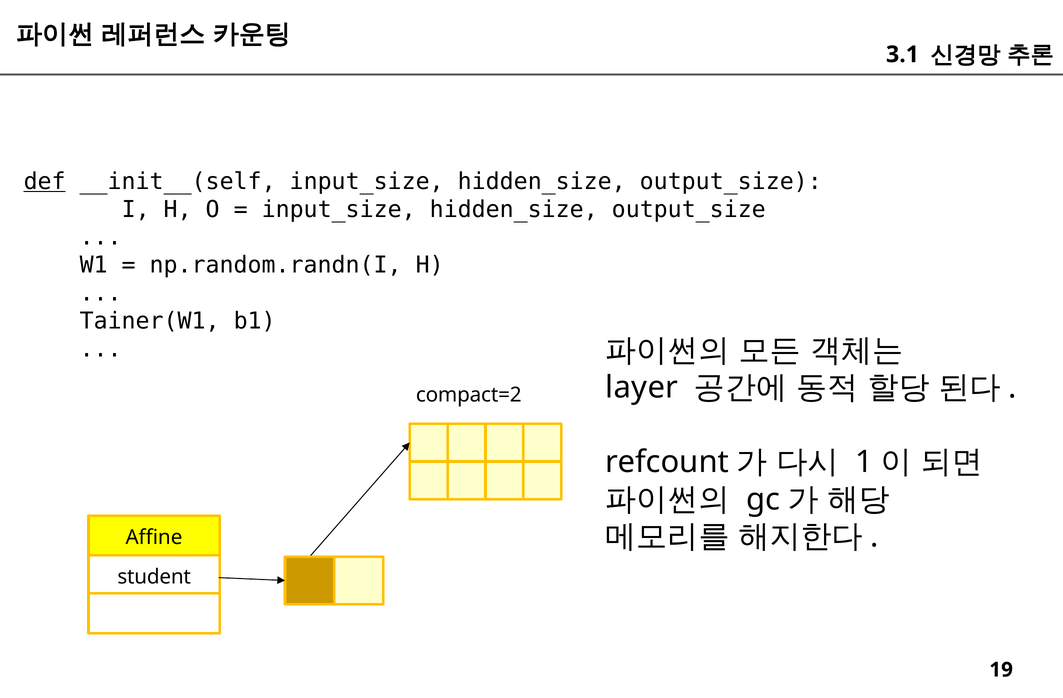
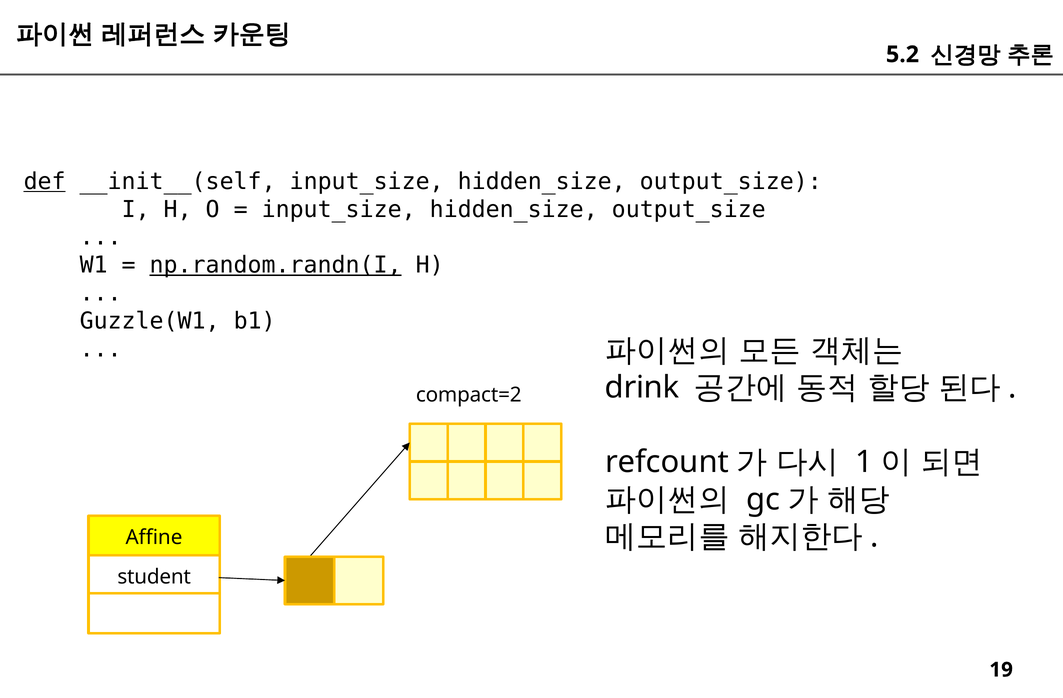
3.1: 3.1 -> 5.2
np.random.randn(I underline: none -> present
Tainer(W1: Tainer(W1 -> Guzzle(W1
layer: layer -> drink
